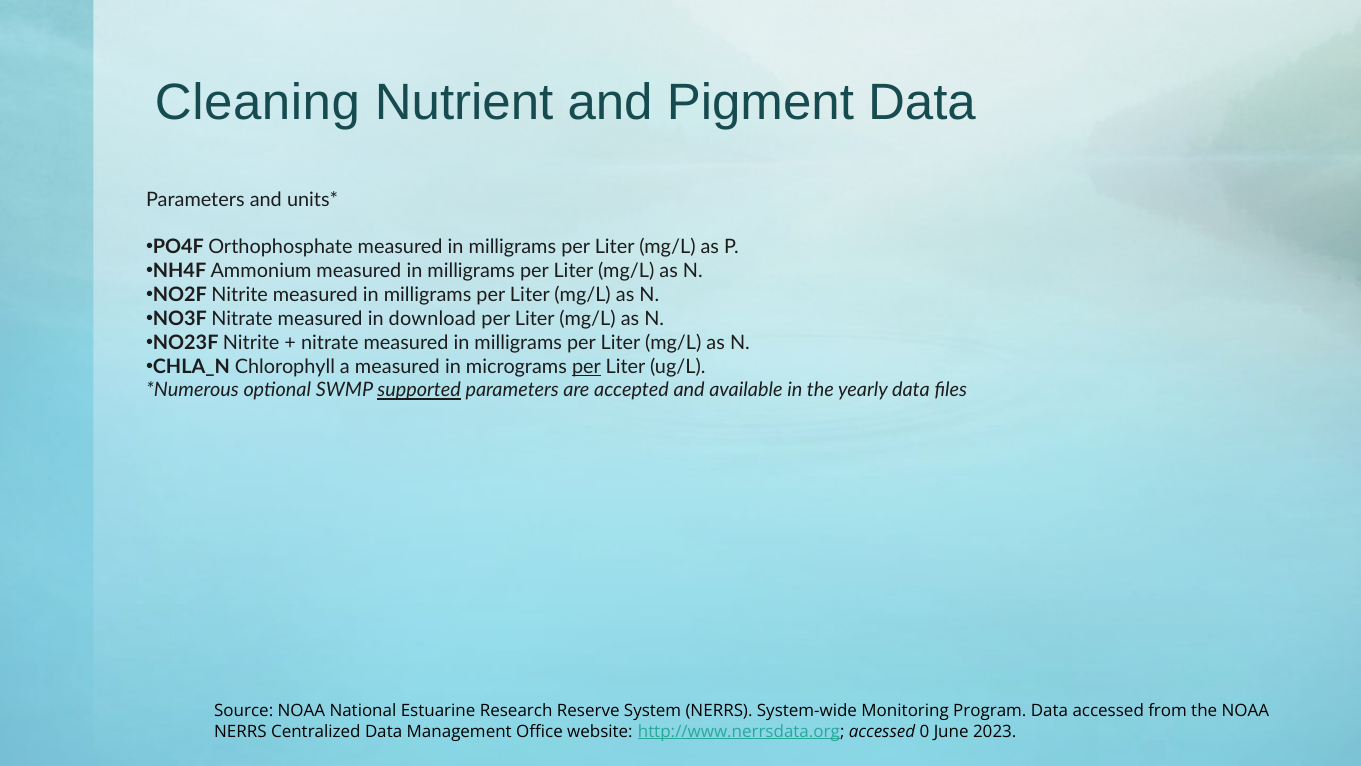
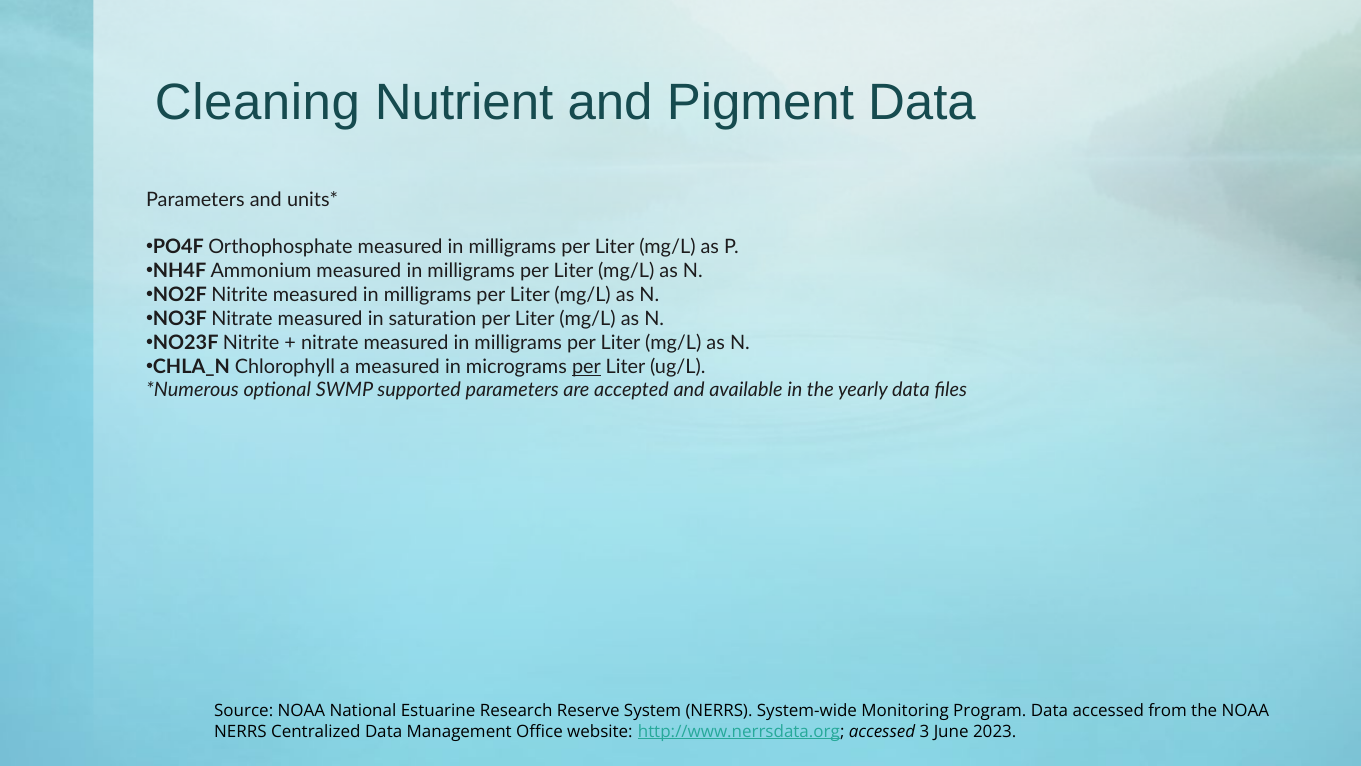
download: download -> saturation
supported underline: present -> none
0: 0 -> 3
